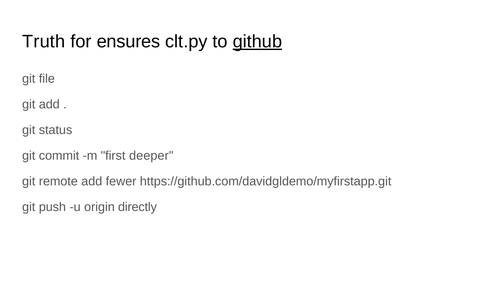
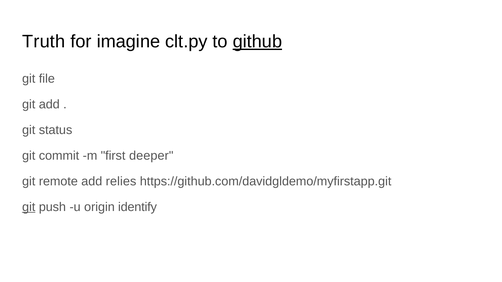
ensures: ensures -> imagine
fewer: fewer -> relies
git at (29, 207) underline: none -> present
directly: directly -> identify
